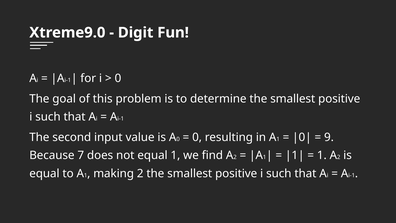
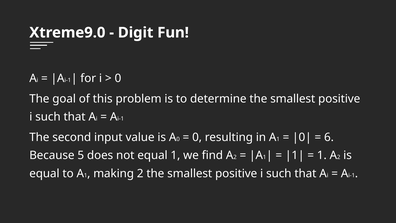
9: 9 -> 6
7: 7 -> 5
